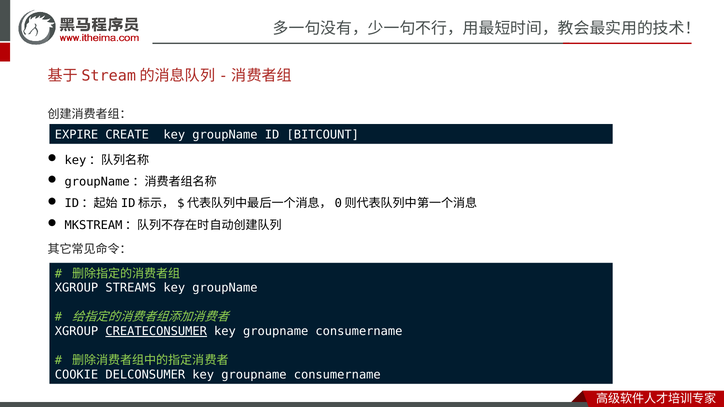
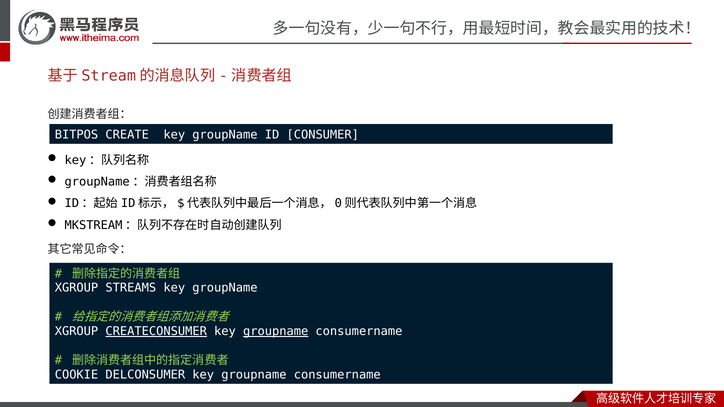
EXPIRE: EXPIRE -> BITPOS
BITCOUNT: BITCOUNT -> CONSUMER
groupname at (276, 332) underline: none -> present
